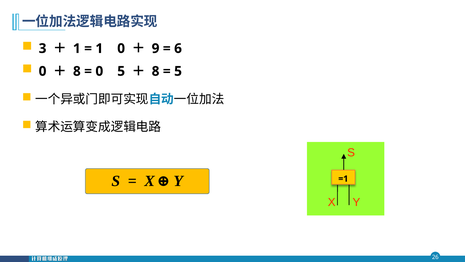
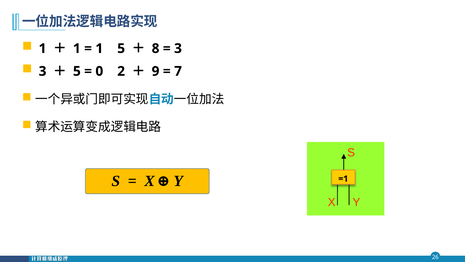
3 at (43, 48): 3 -> 1
1 0: 0 -> 5
9: 9 -> 8
6 at (178, 48): 6 -> 3
0 at (43, 71): 0 -> 3
8 at (77, 71): 8 -> 5
0 5: 5 -> 2
8 at (156, 71): 8 -> 9
5 at (178, 71): 5 -> 7
